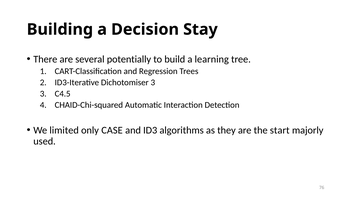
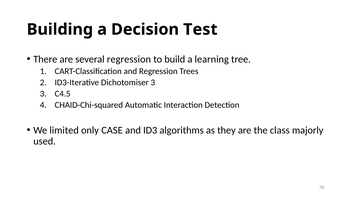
Stay: Stay -> Test
several potentially: potentially -> regression
start: start -> class
